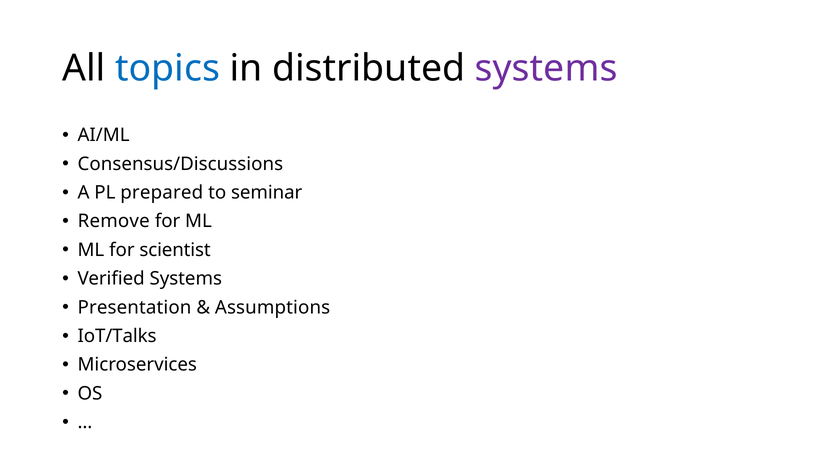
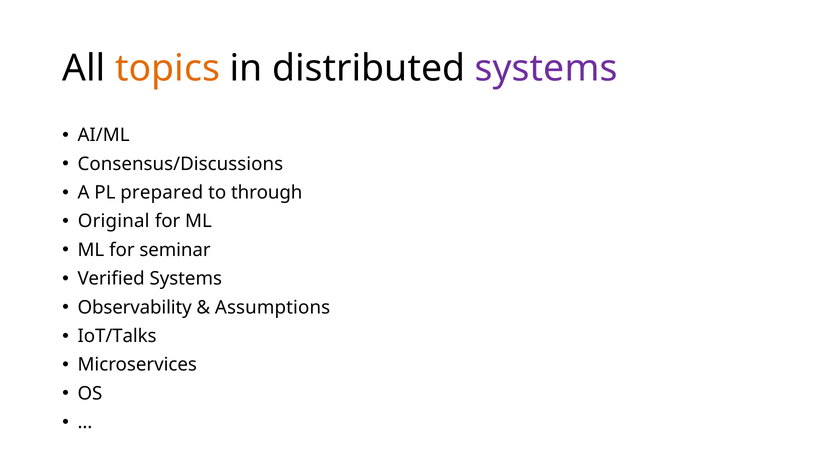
topics colour: blue -> orange
seminar: seminar -> through
Remove: Remove -> Original
scientist: scientist -> seminar
Presentation: Presentation -> Observability
